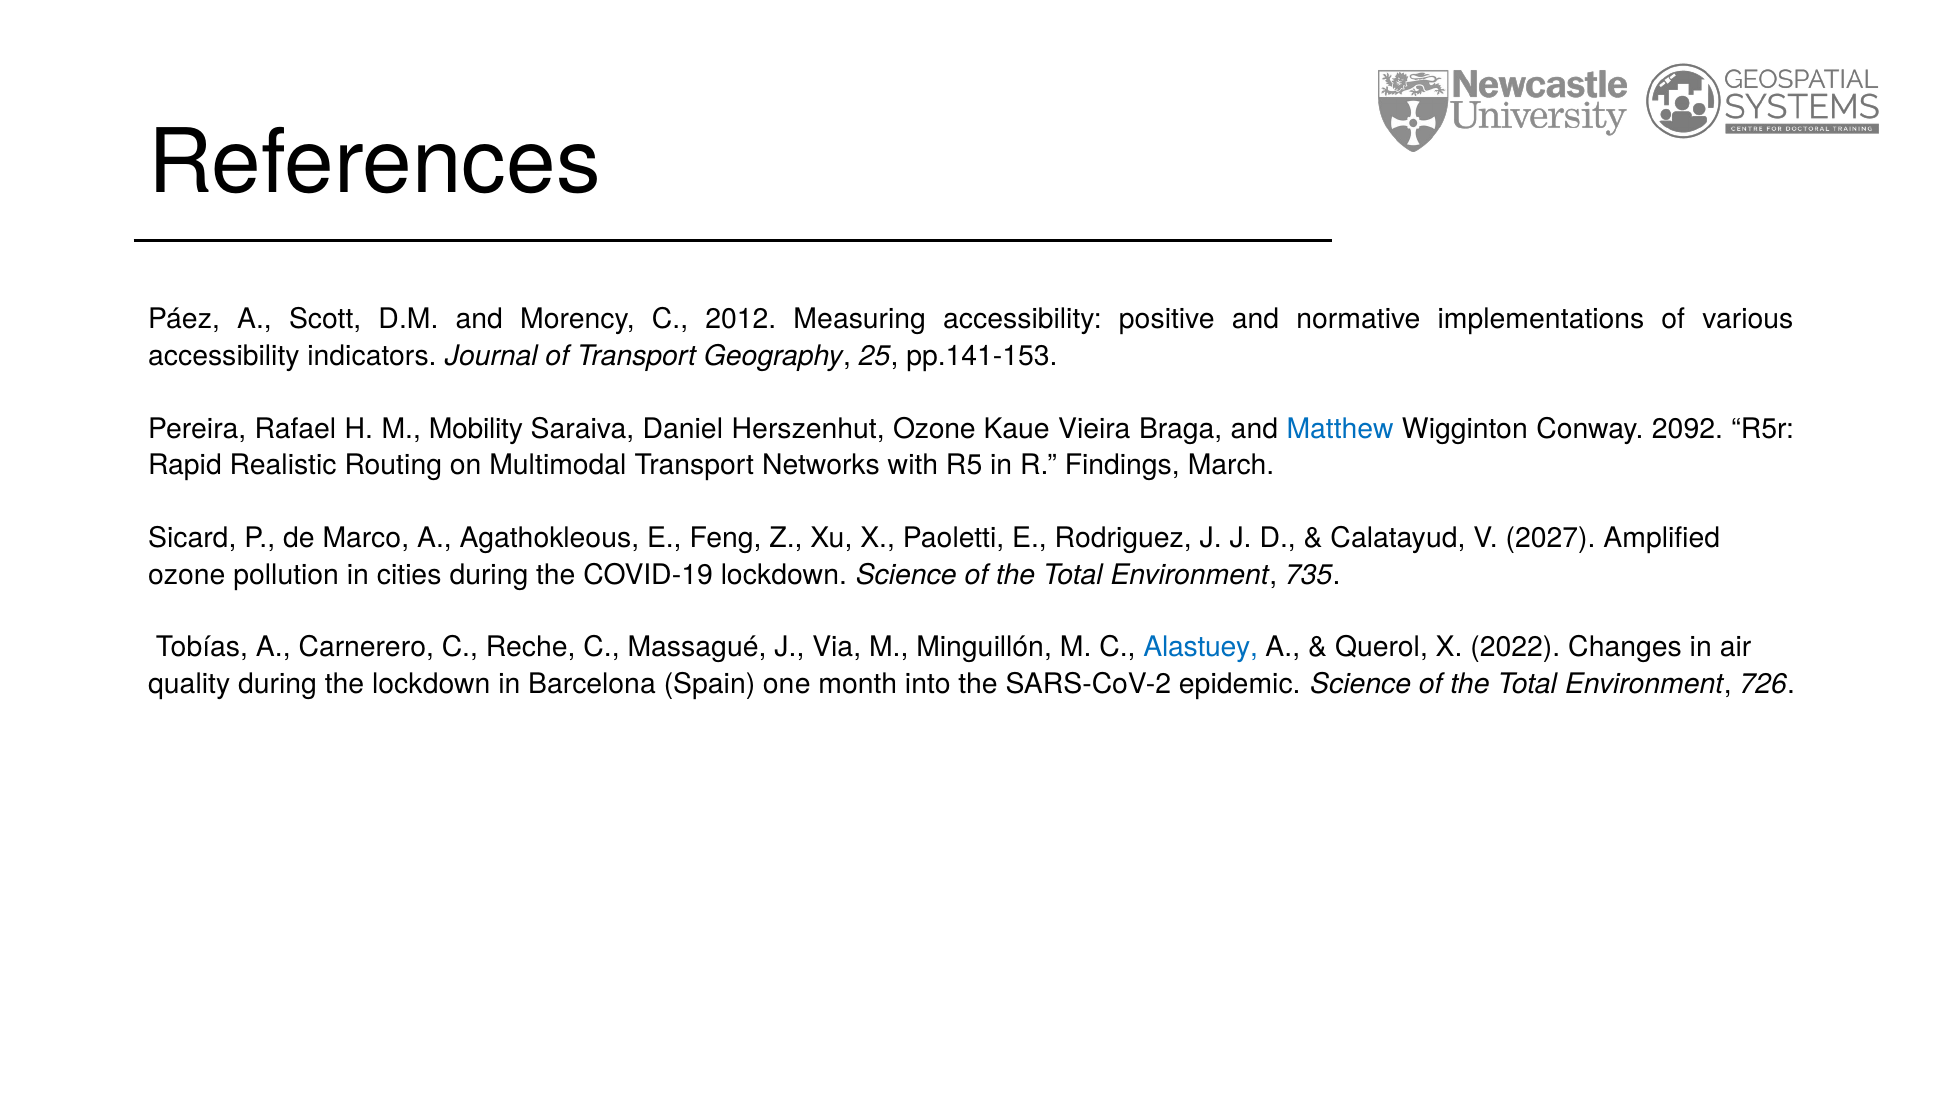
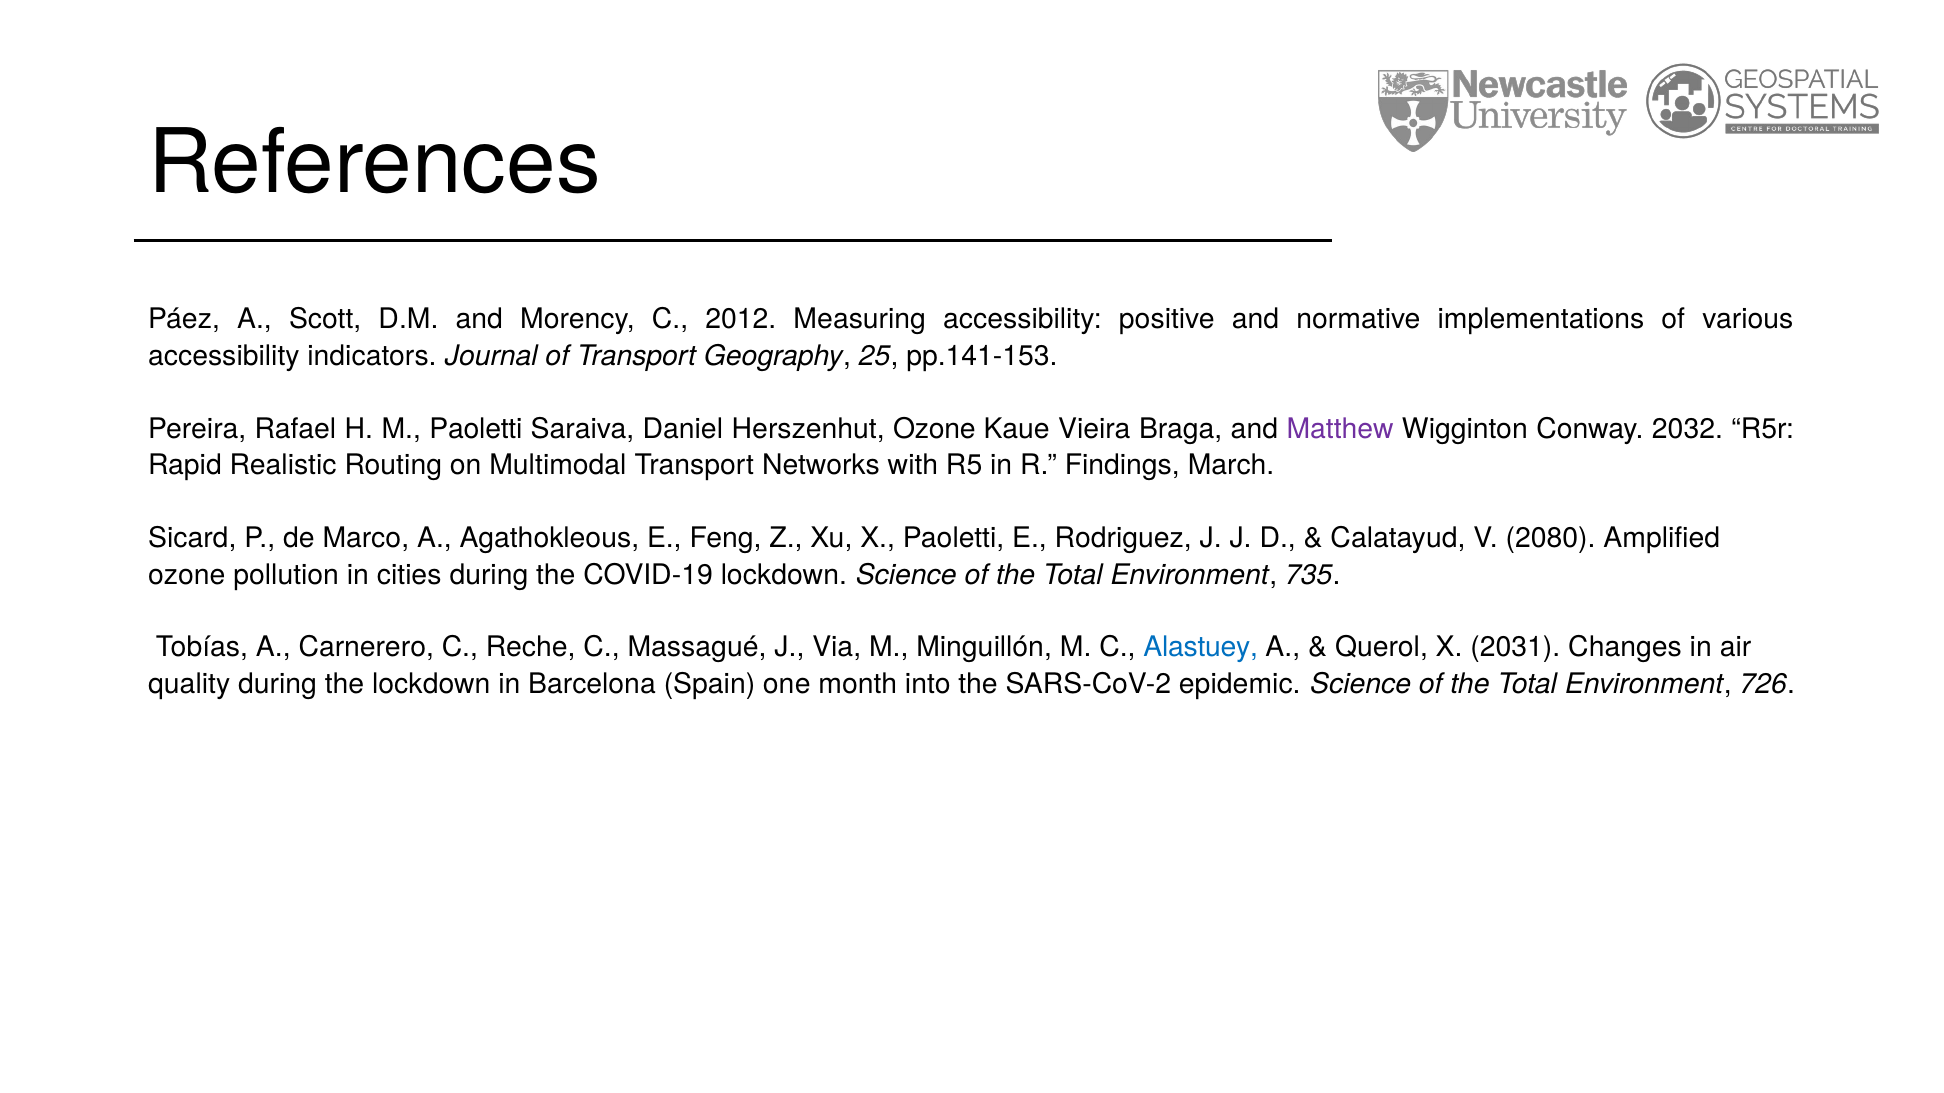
M Mobility: Mobility -> Paoletti
Matthew colour: blue -> purple
2092: 2092 -> 2032
2027: 2027 -> 2080
2022: 2022 -> 2031
